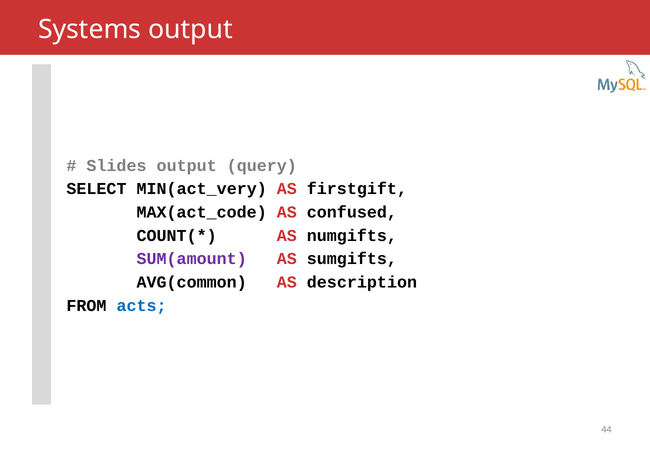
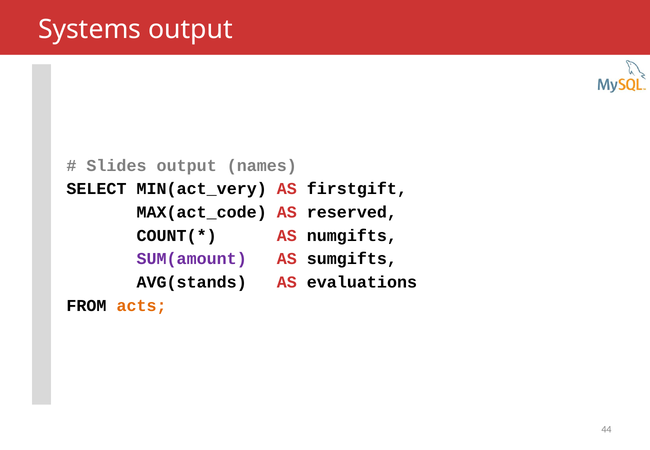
query: query -> names
confused: confused -> reserved
AVG(common: AVG(common -> AVG(stands
description: description -> evaluations
acts colour: blue -> orange
